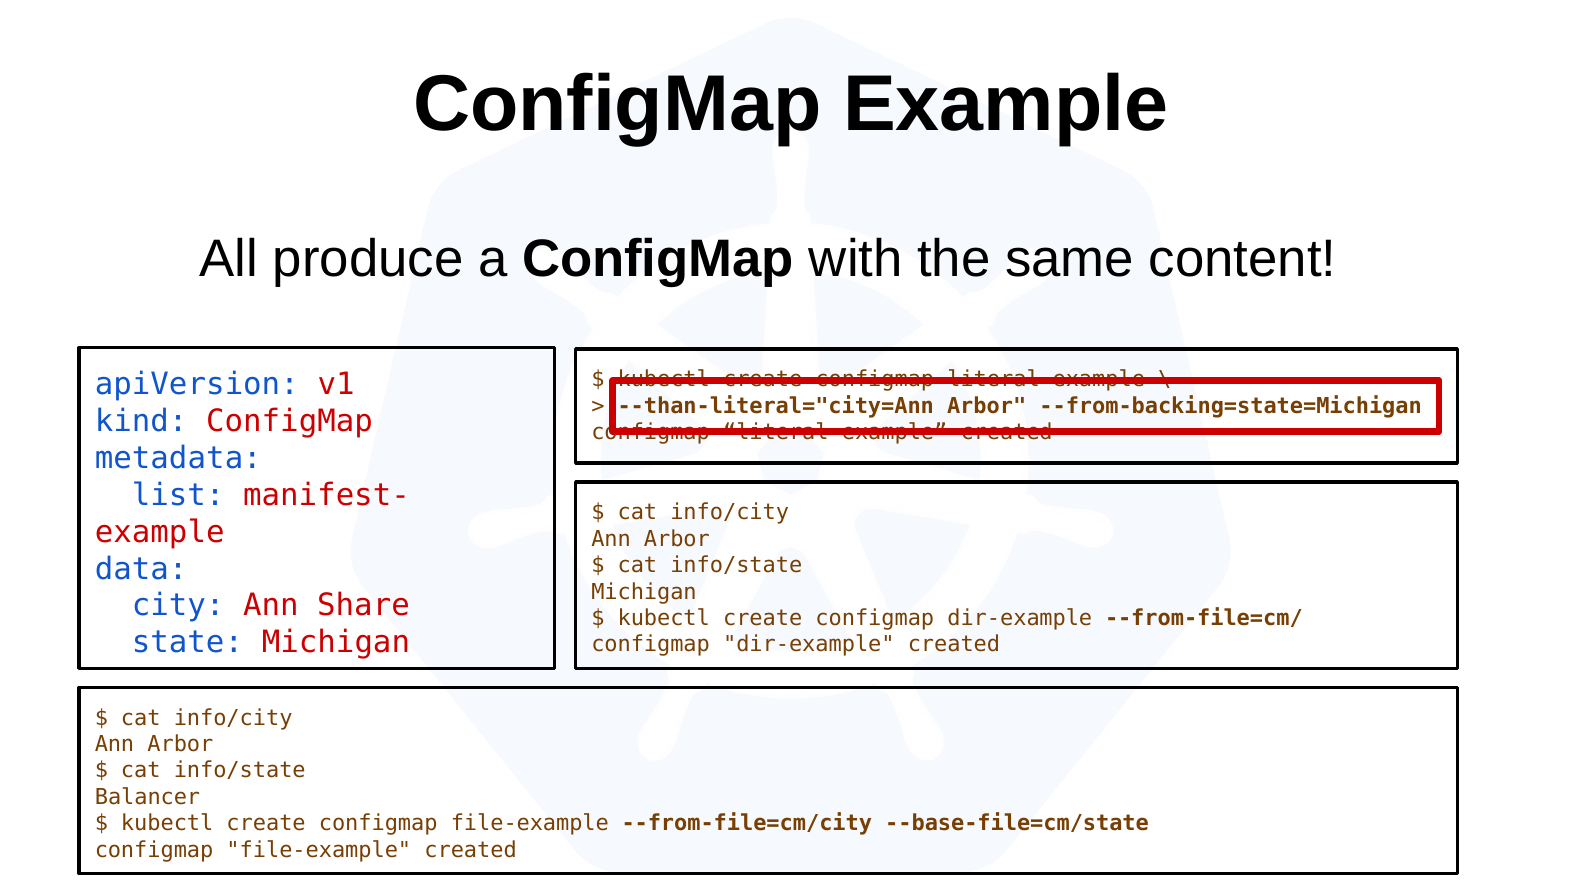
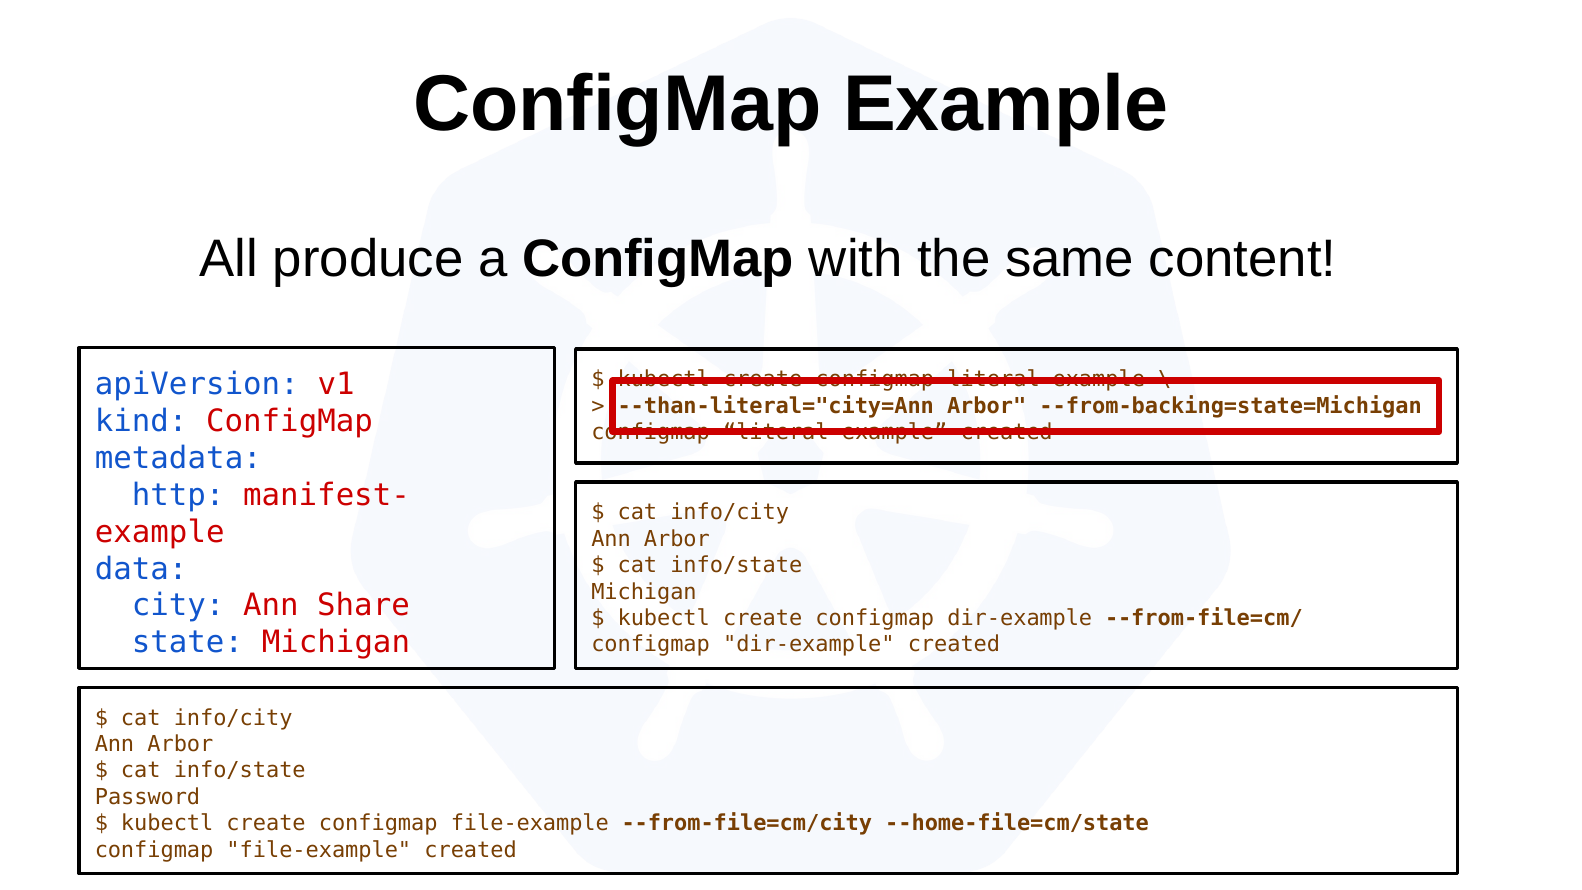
list: list -> http
Balancer: Balancer -> Password
--base-file=cm/state: --base-file=cm/state -> --home-file=cm/state
